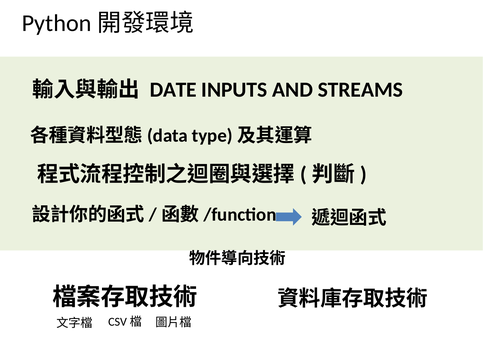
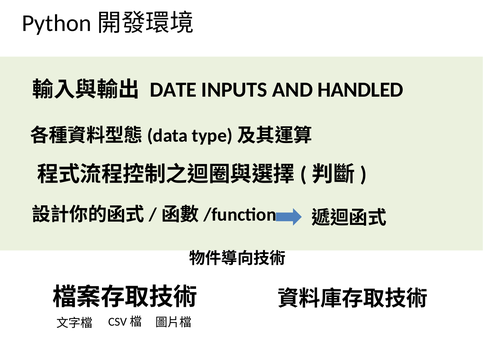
STREAMS: STREAMS -> HANDLED
